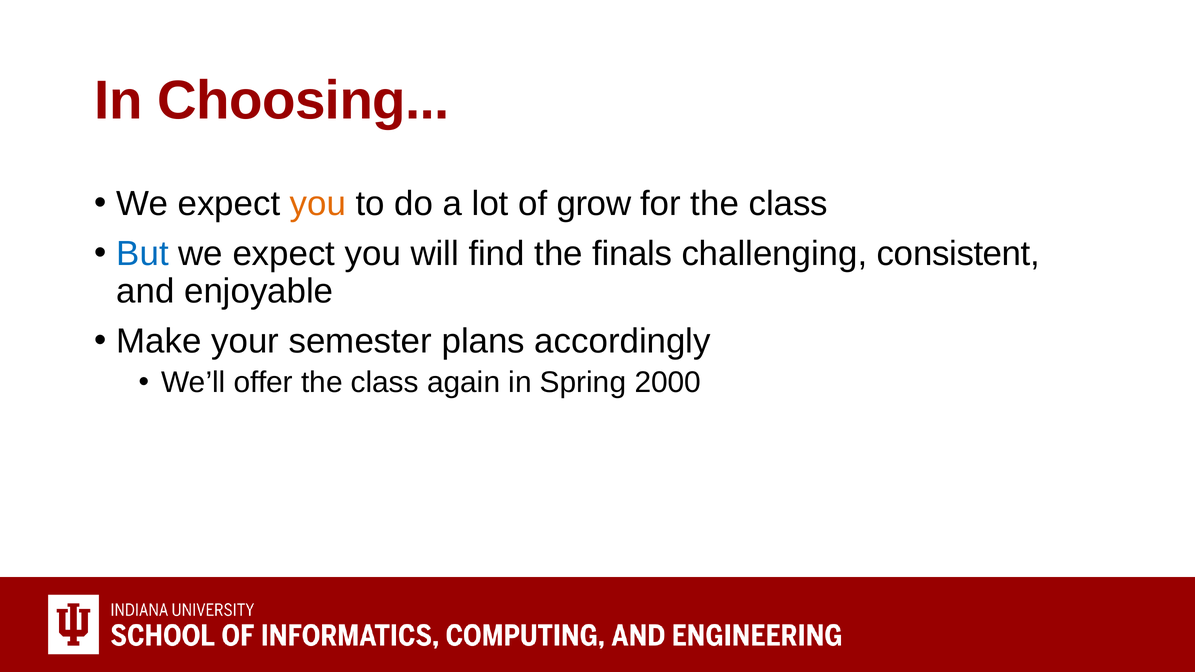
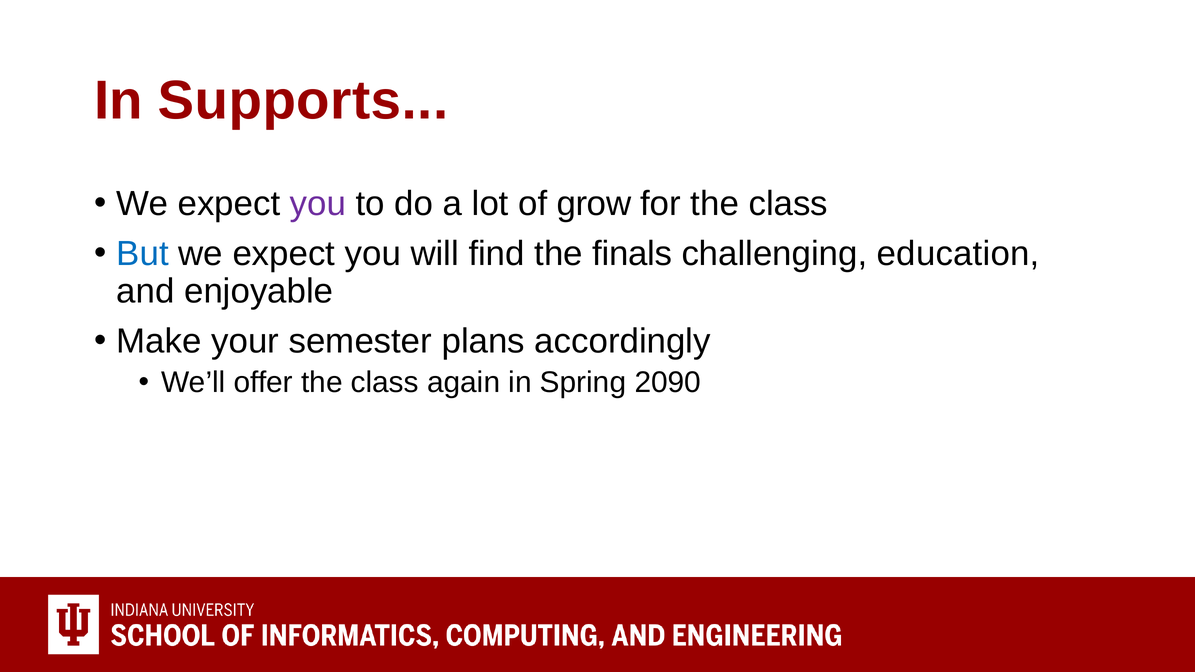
Choosing: Choosing -> Supports
you at (318, 204) colour: orange -> purple
consistent: consistent -> education
2000: 2000 -> 2090
